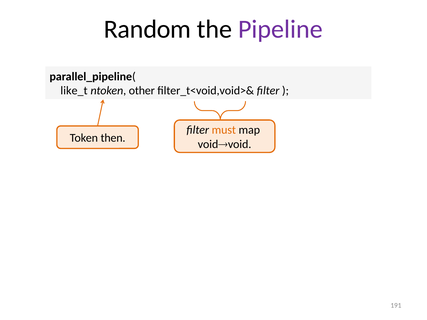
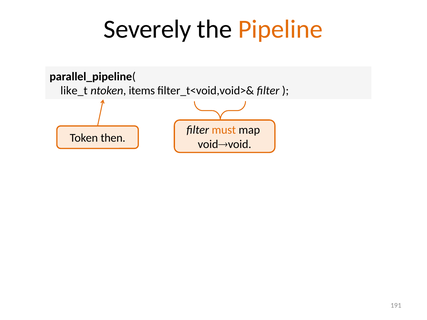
Random: Random -> Severely
Pipeline colour: purple -> orange
other: other -> items
